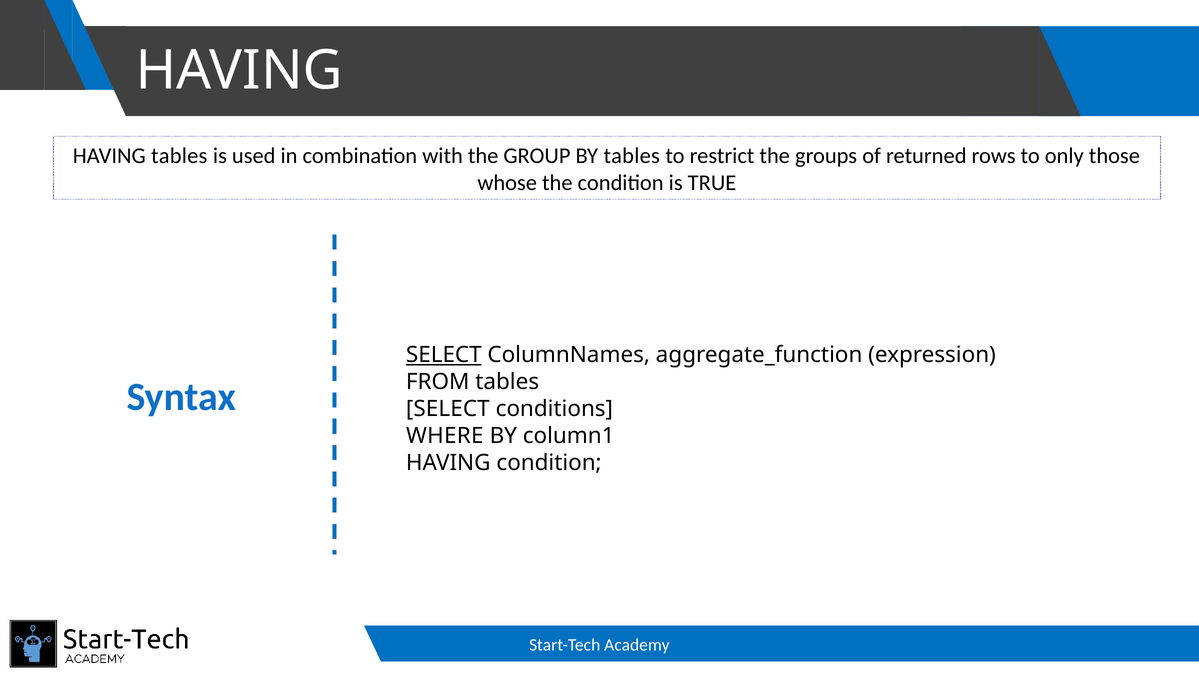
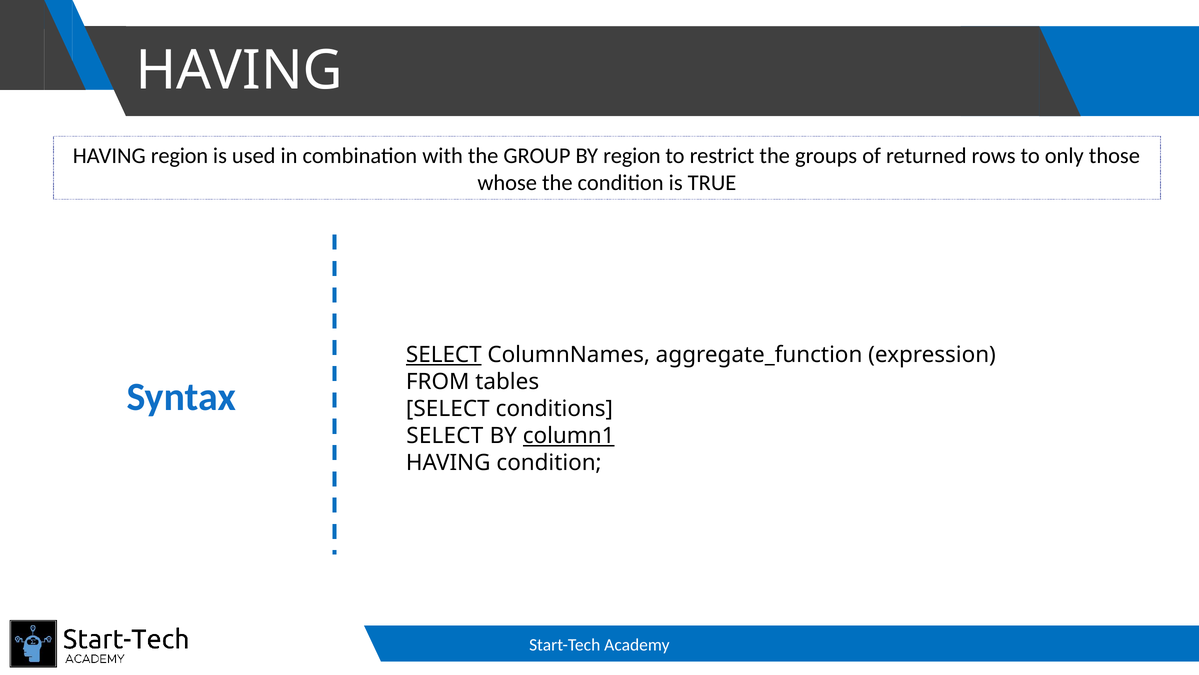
HAVING tables: tables -> region
BY tables: tables -> region
WHERE at (445, 436): WHERE -> SELECT
column1 underline: none -> present
